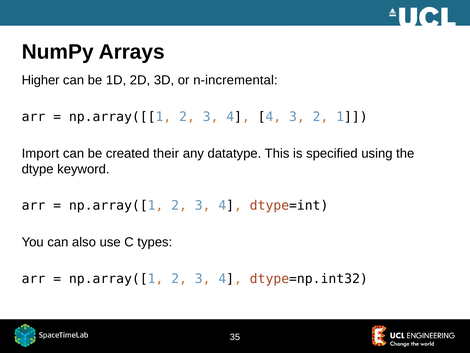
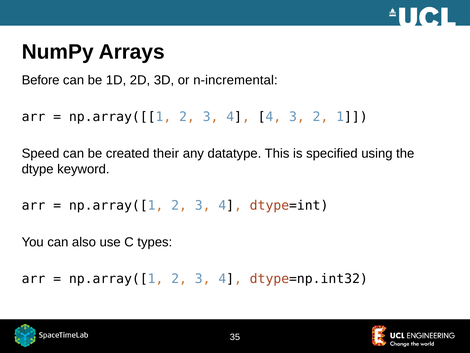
Higher: Higher -> Before
Import: Import -> Speed
